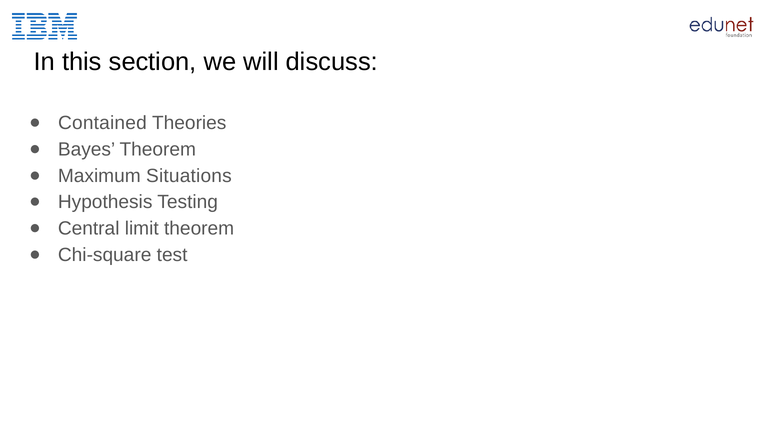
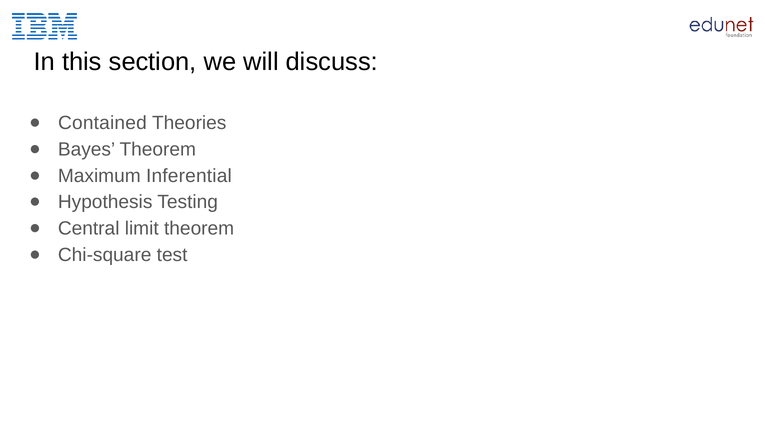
Situations: Situations -> Inferential
